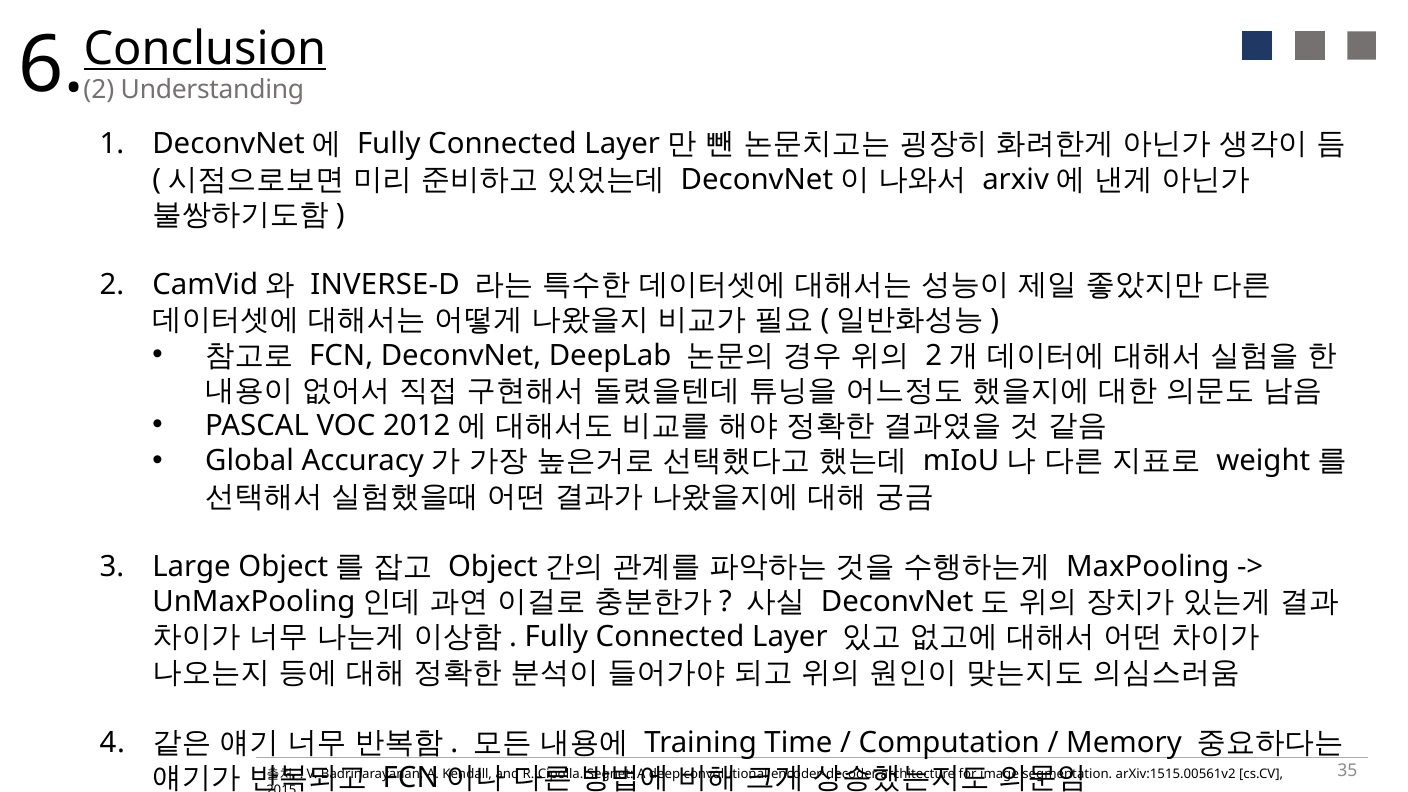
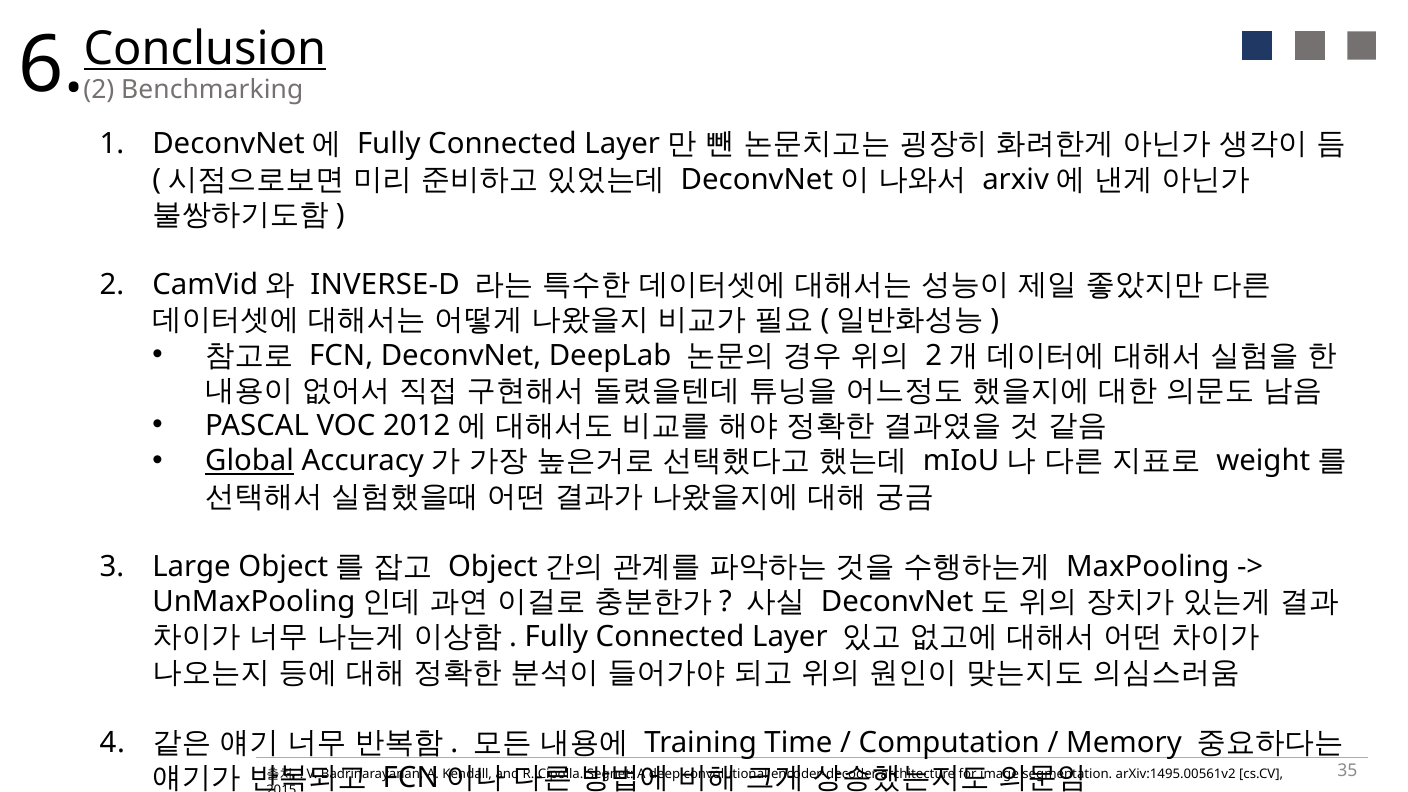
Understanding: Understanding -> Benchmarking
Global underline: none -> present
arXiv:1515.00561v2: arXiv:1515.00561v2 -> arXiv:1495.00561v2
